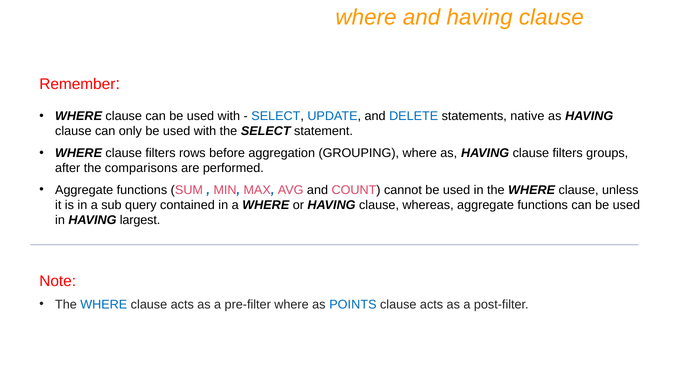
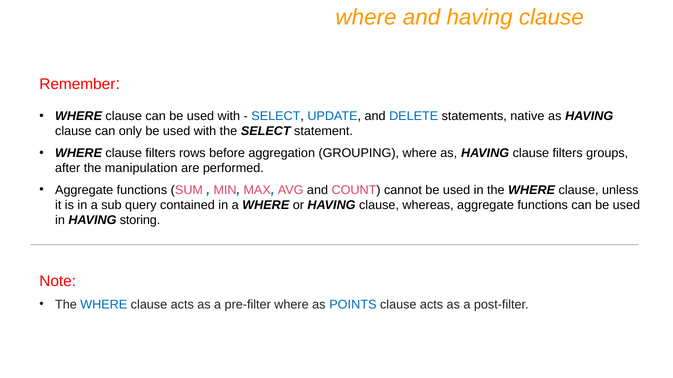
comparisons: comparisons -> manipulation
largest: largest -> storing
